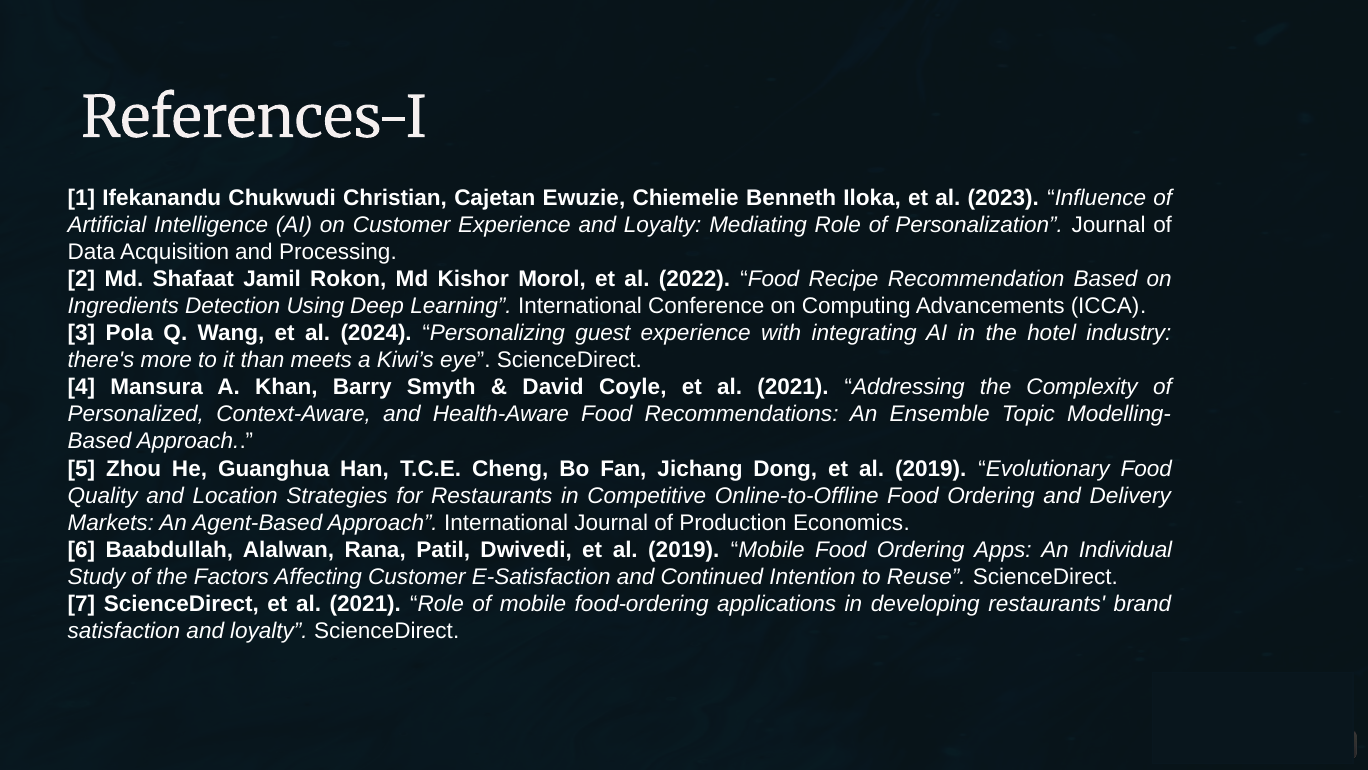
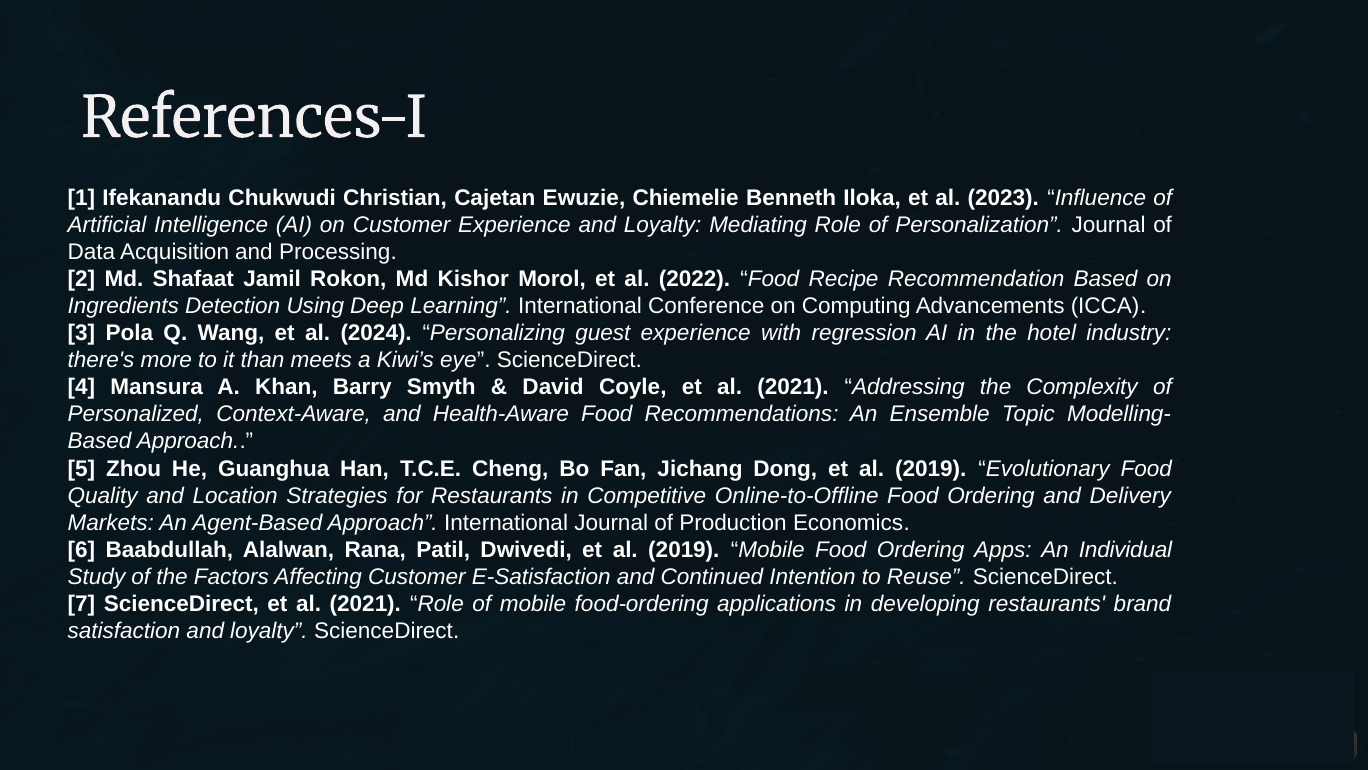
integrating: integrating -> regression
